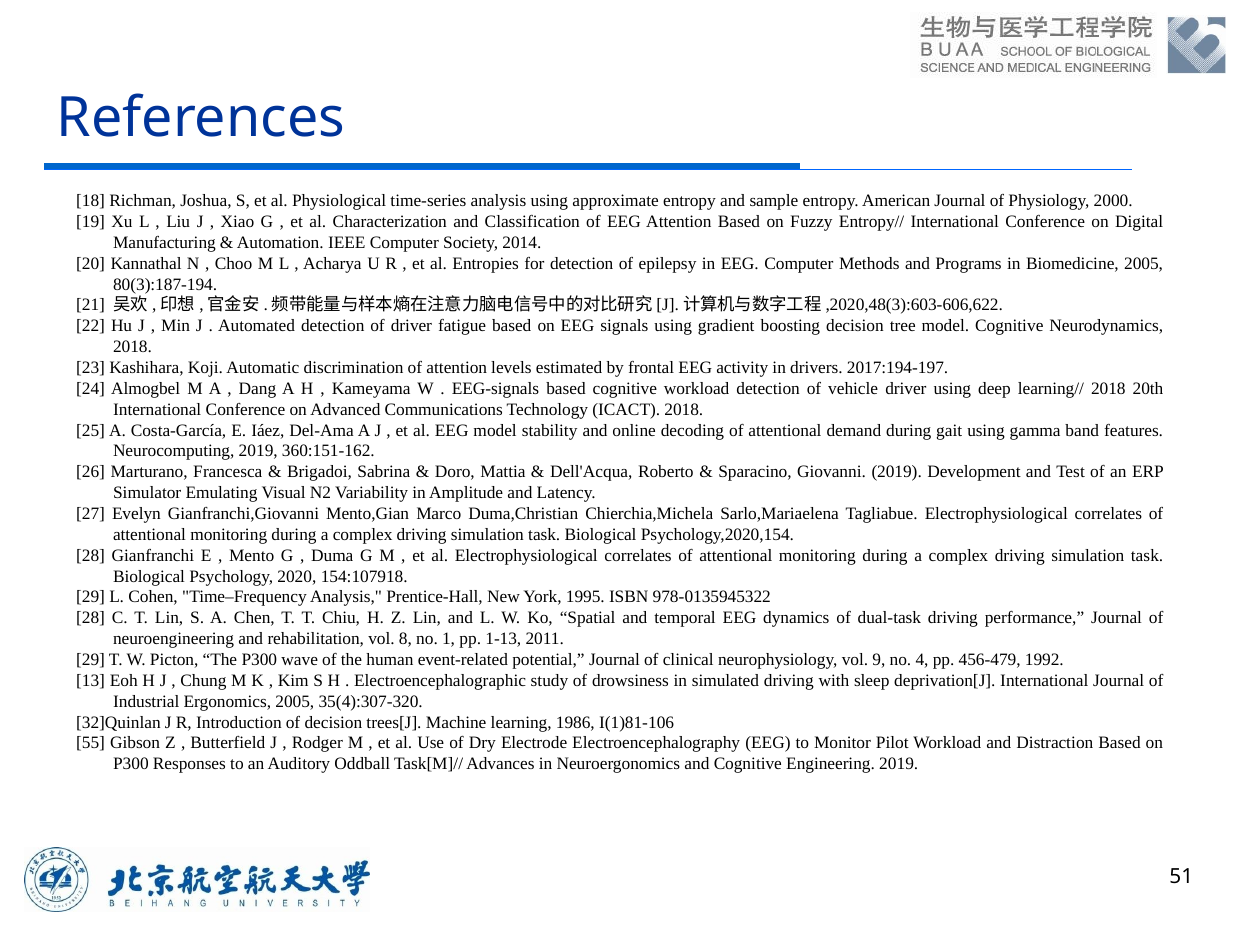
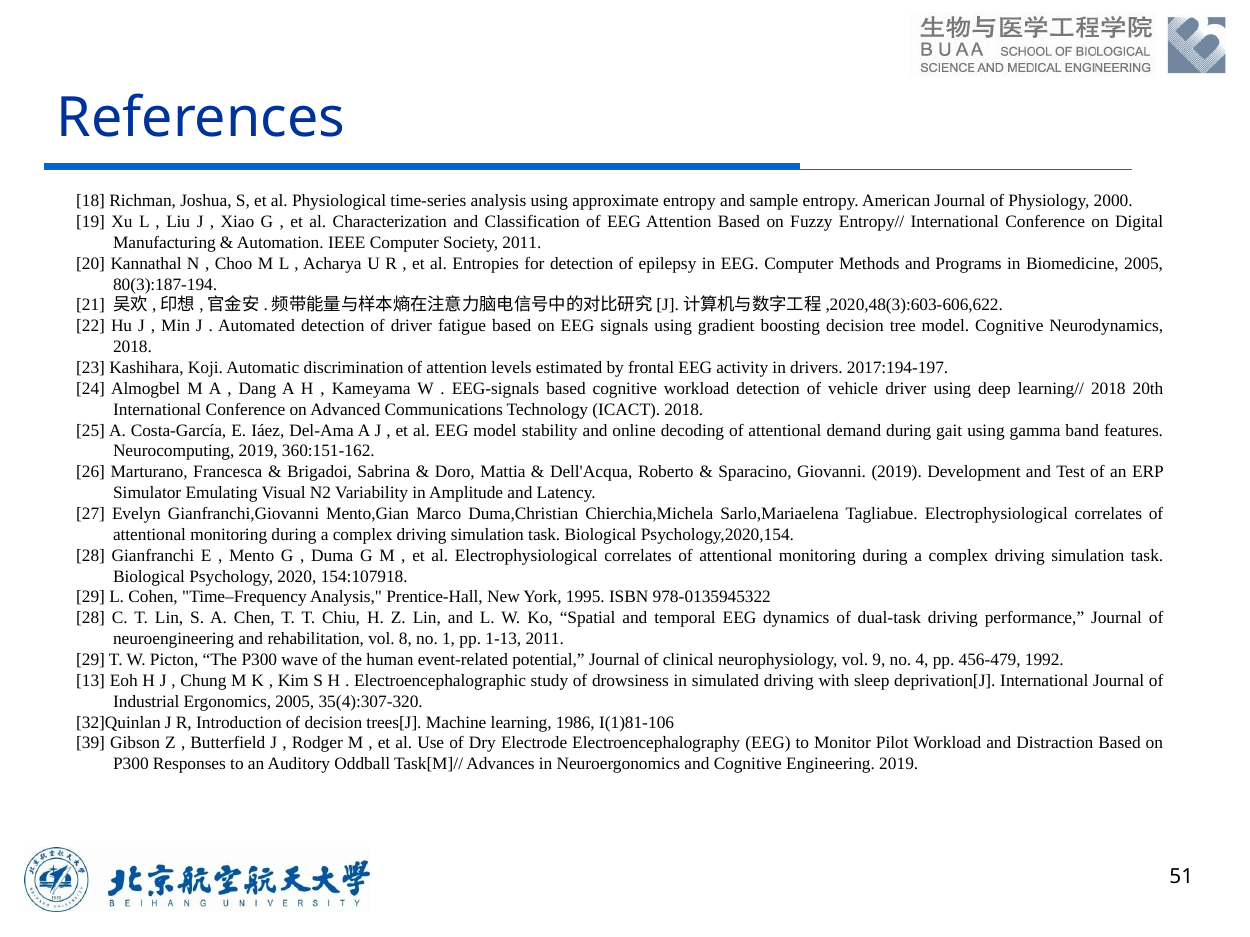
Society 2014: 2014 -> 2011
55: 55 -> 39
